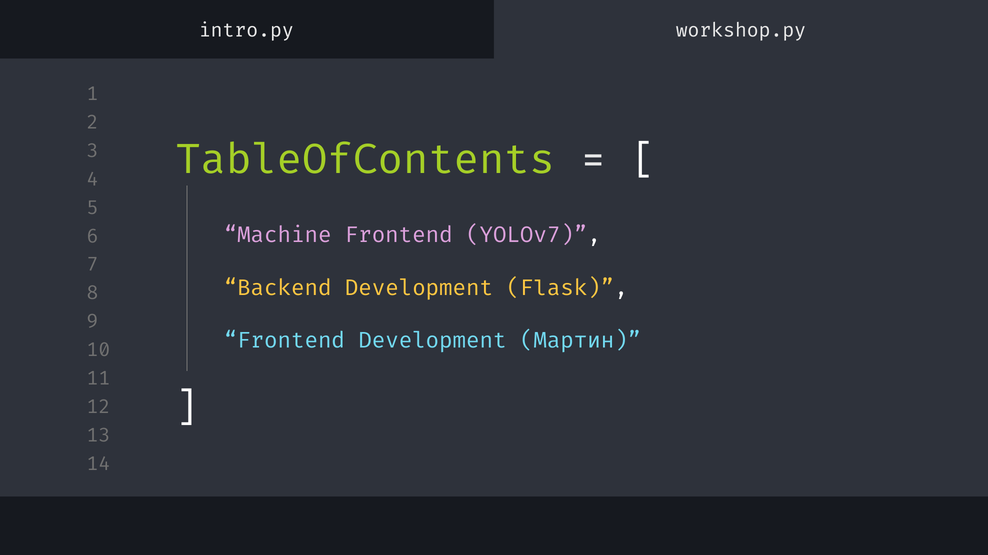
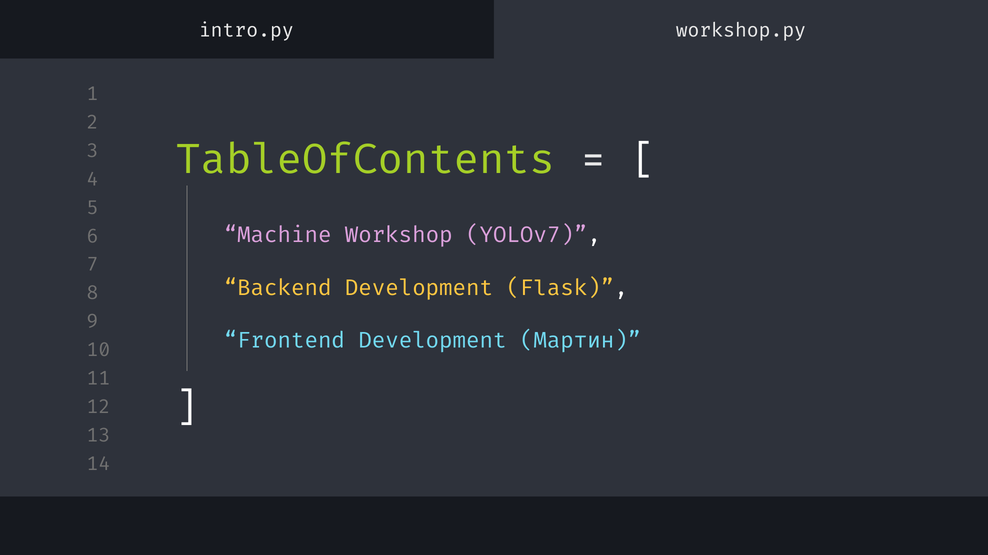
Machine Frontend: Frontend -> Workshop
